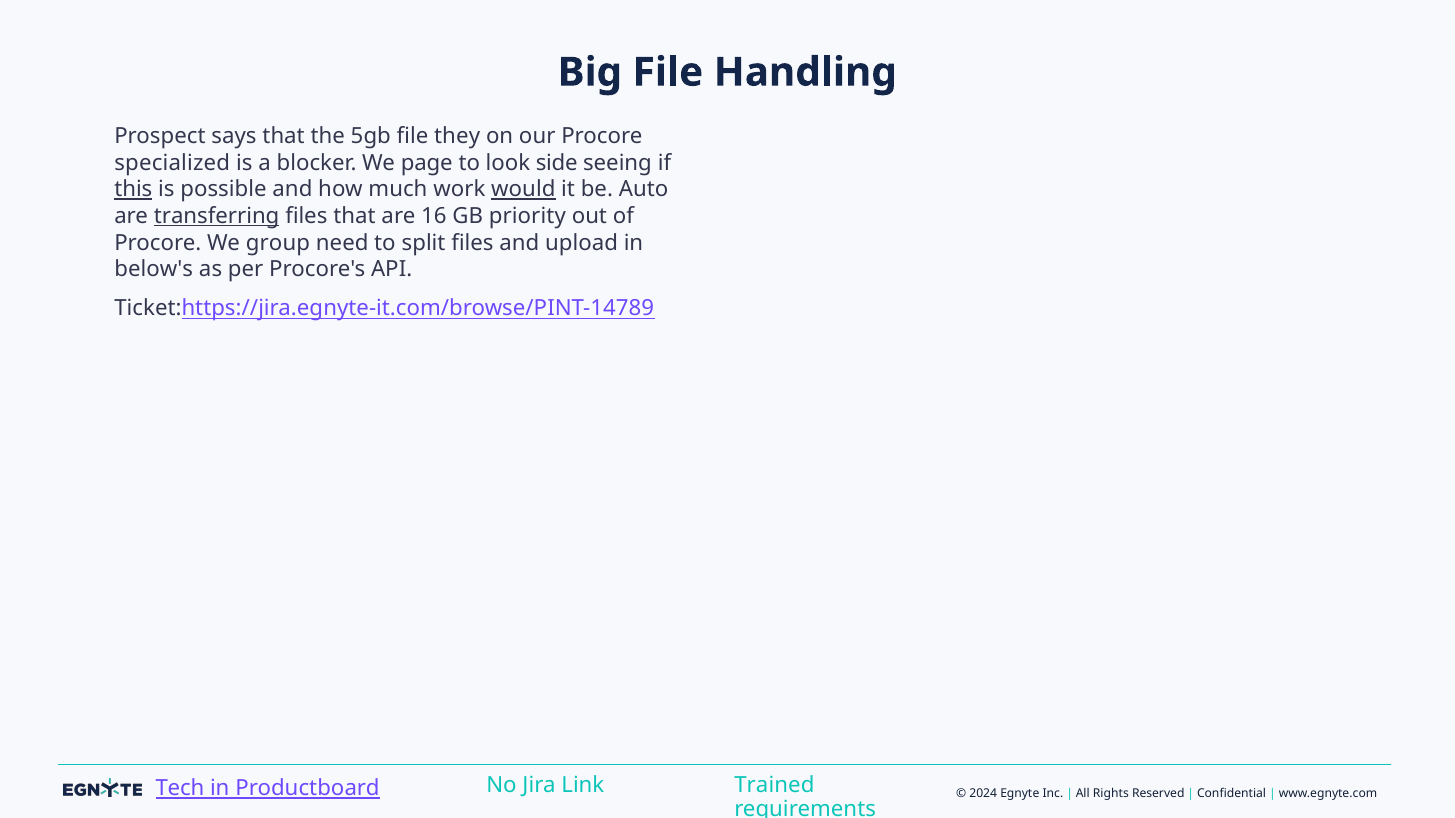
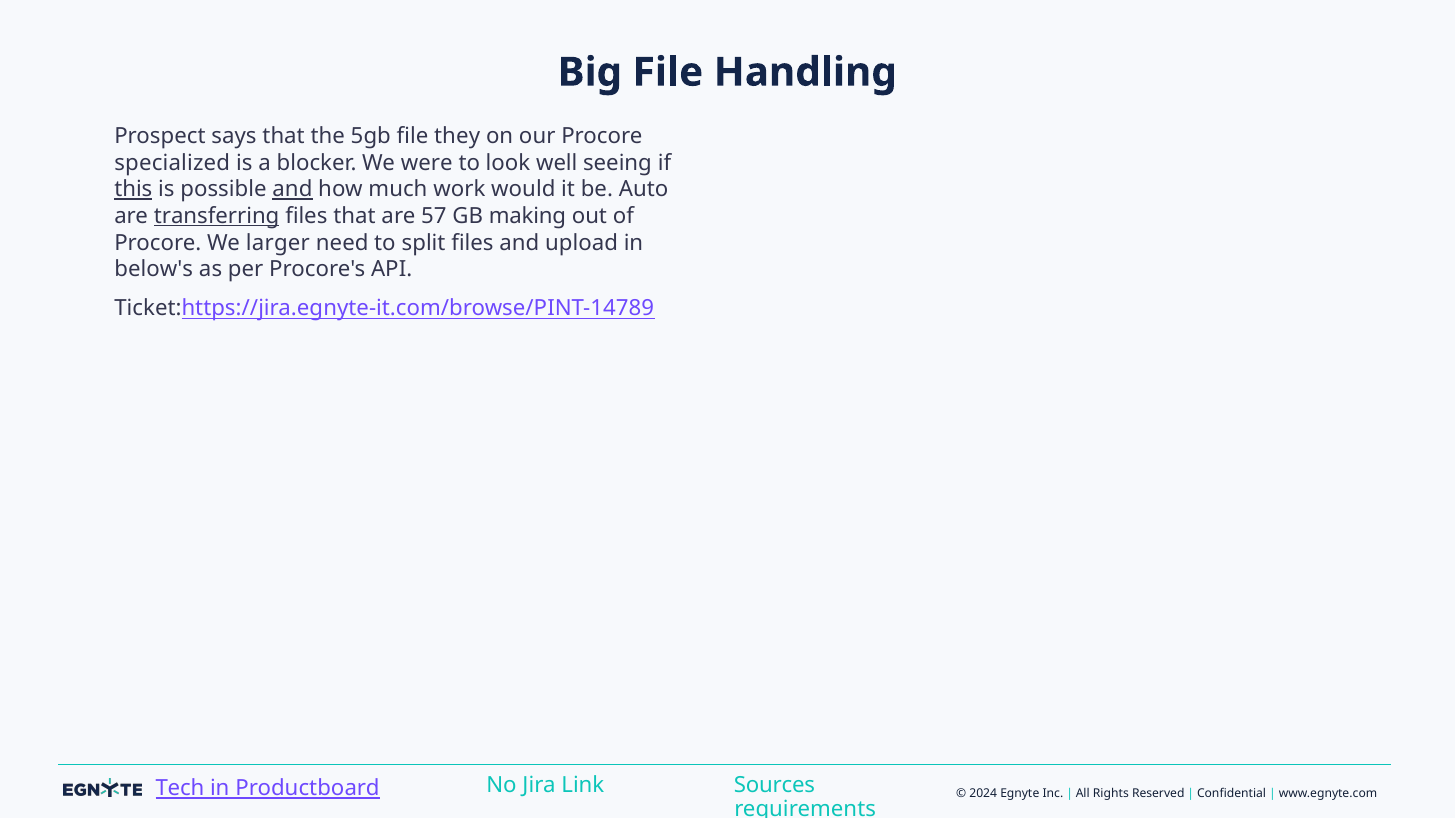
page: page -> were
side: side -> well
and at (292, 190) underline: none -> present
would underline: present -> none
16: 16 -> 57
priority: priority -> making
group: group -> larger
Trained: Trained -> Sources
